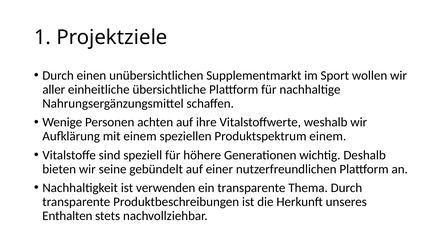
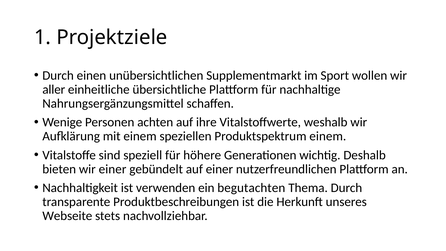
wir seine: seine -> einer
ein transparente: transparente -> begutachten
Enthalten: Enthalten -> Webseite
